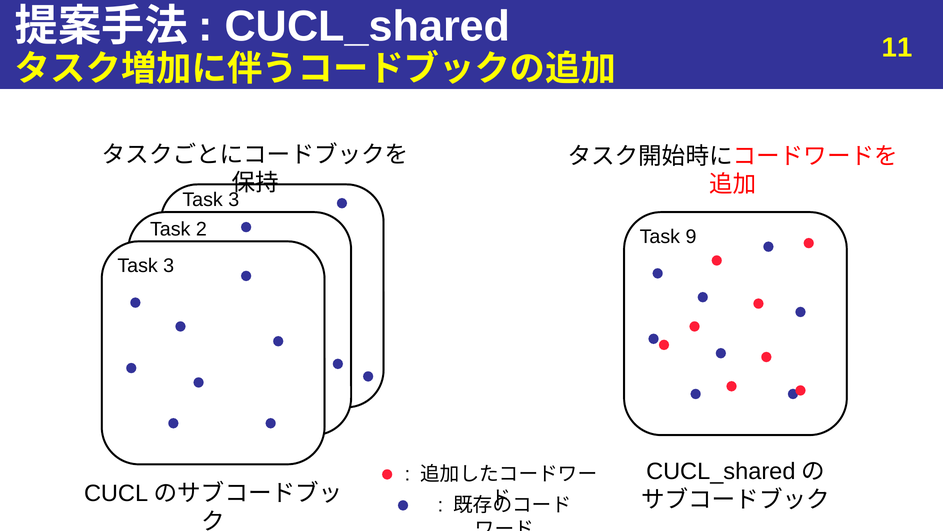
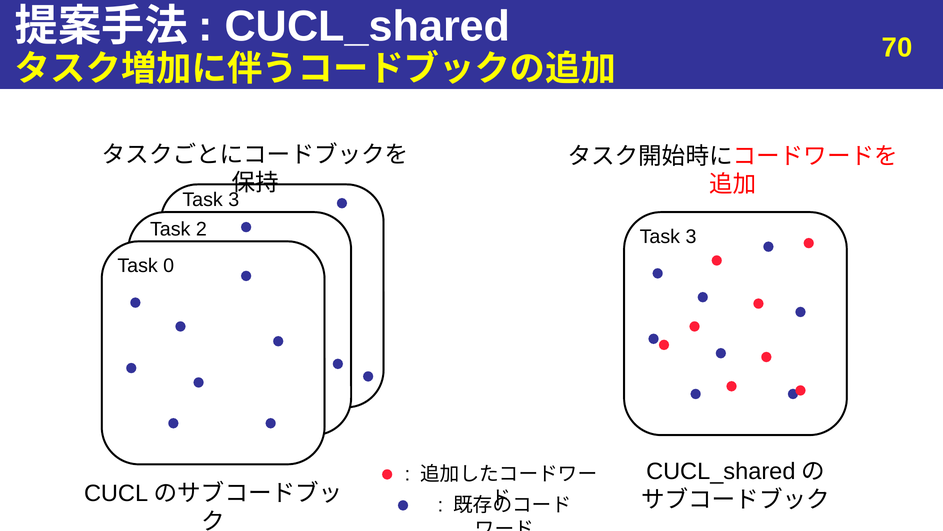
11: 11 -> 70
9 at (691, 236): 9 -> 3
3 at (169, 266): 3 -> 0
